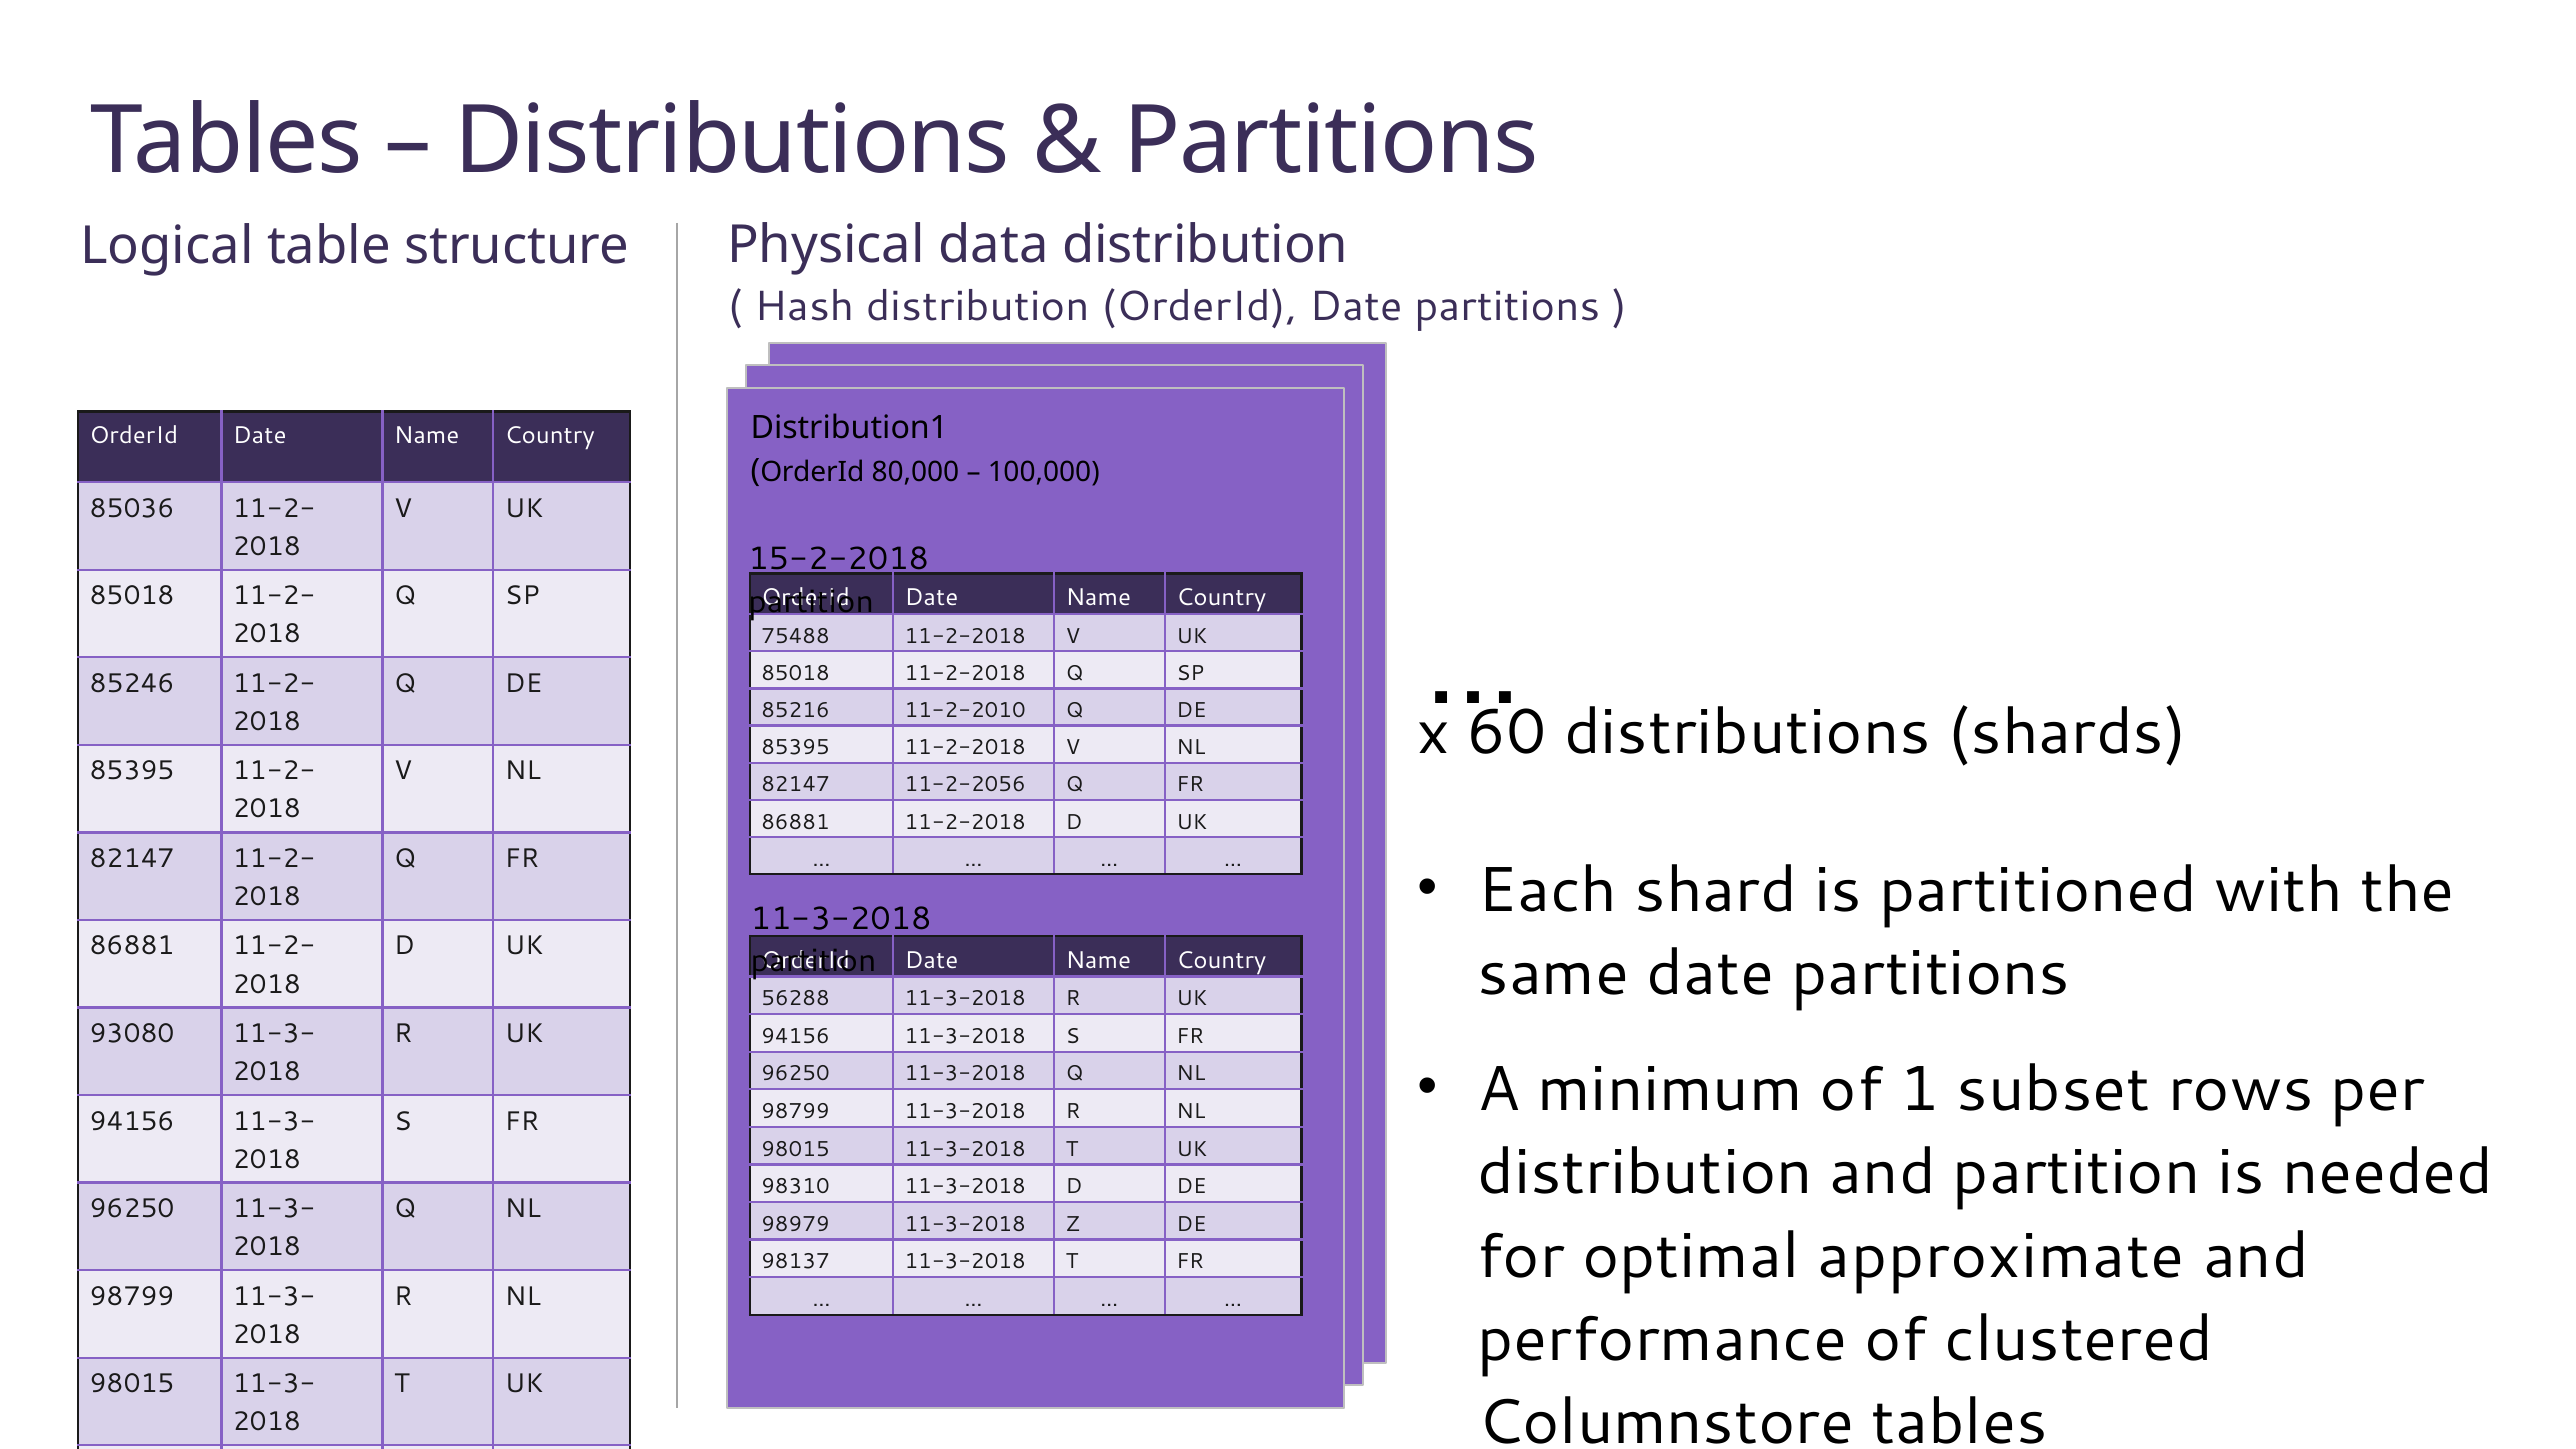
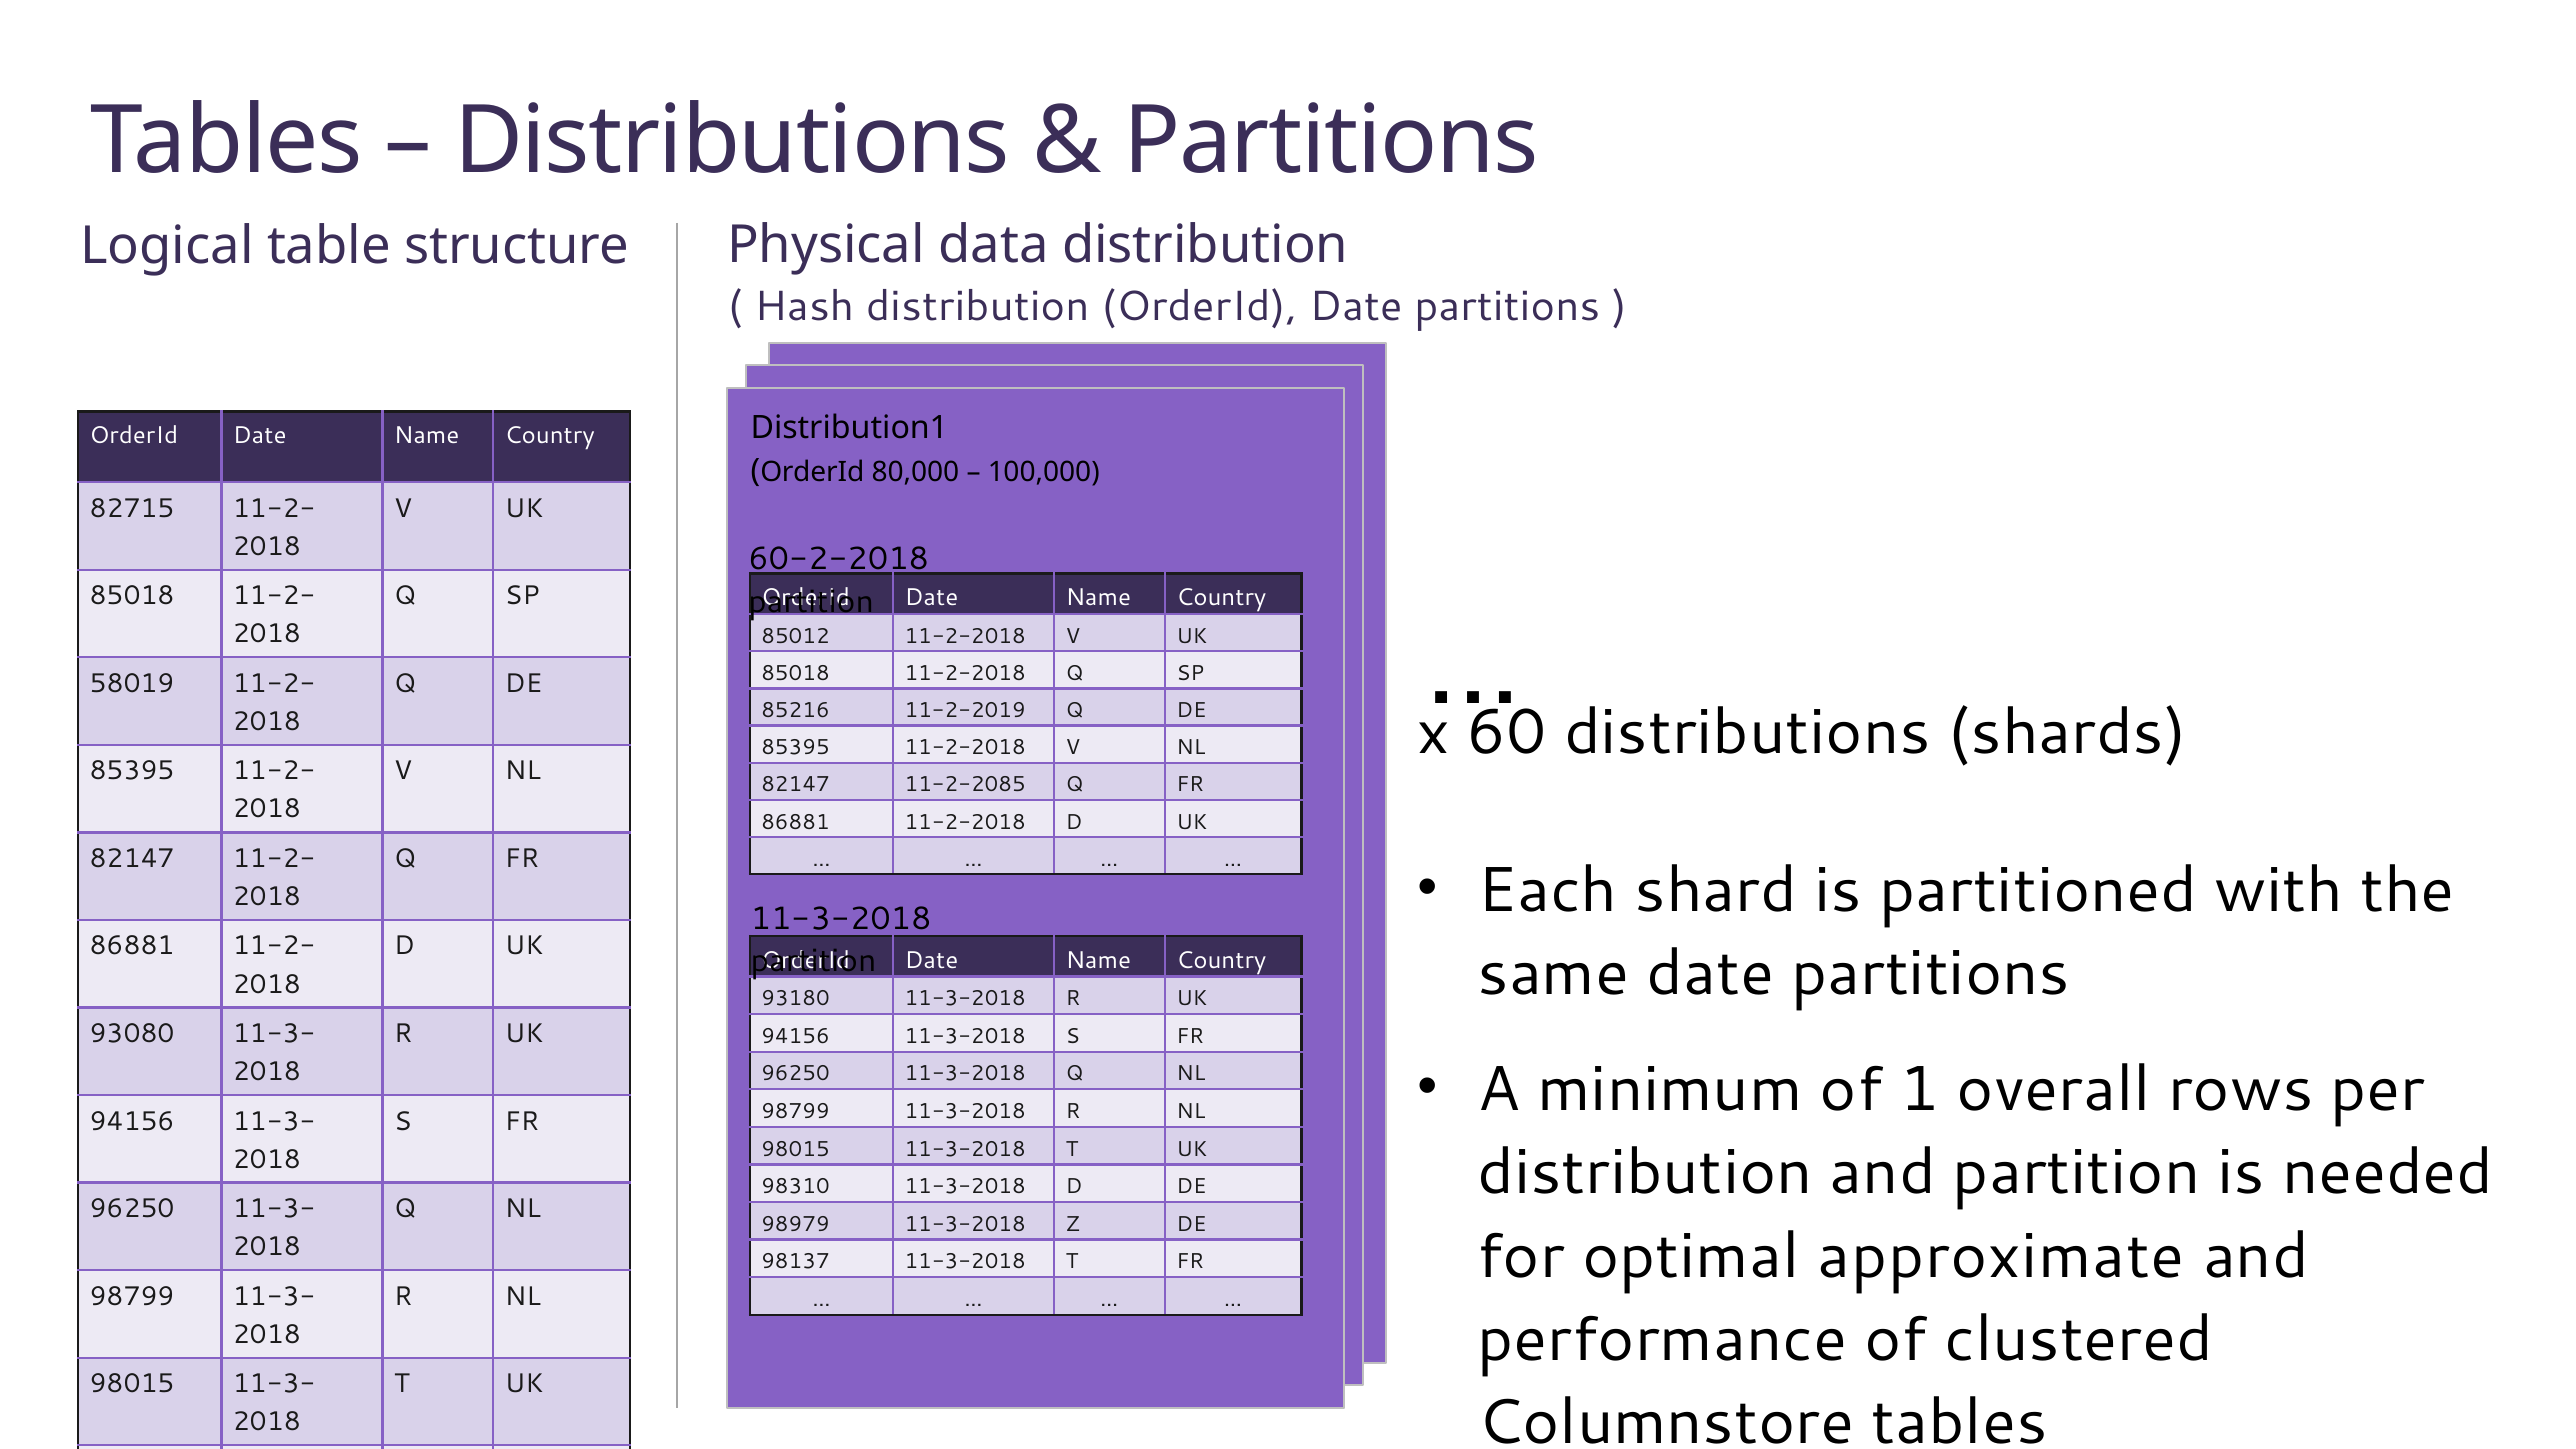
85036: 85036 -> 82715
15-2-2018: 15-2-2018 -> 60-2-2018
75488: 75488 -> 85012
85246: 85246 -> 58019
11-2-2010: 11-2-2010 -> 11-2-2019
11-2-2056: 11-2-2056 -> 11-2-2085
56288: 56288 -> 93180
subset: subset -> overall
